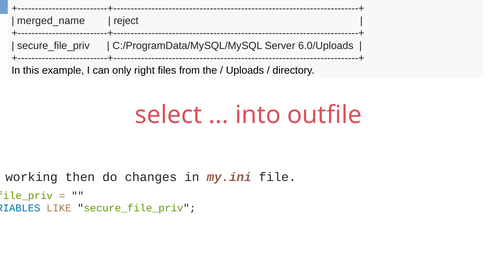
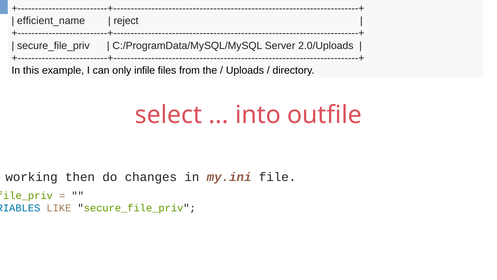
merged_name: merged_name -> efficient_name
6.0/Uploads: 6.0/Uploads -> 2.0/Uploads
right: right -> infile
